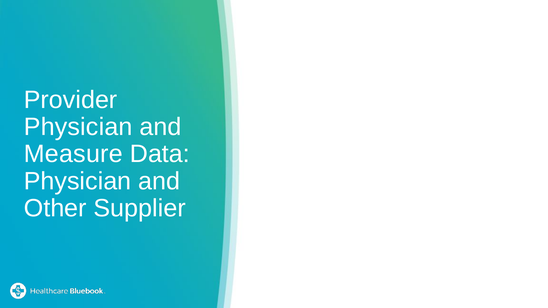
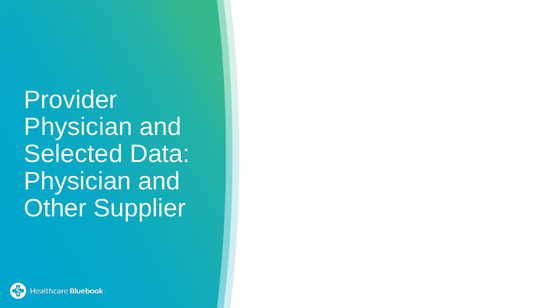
Measure: Measure -> Selected
